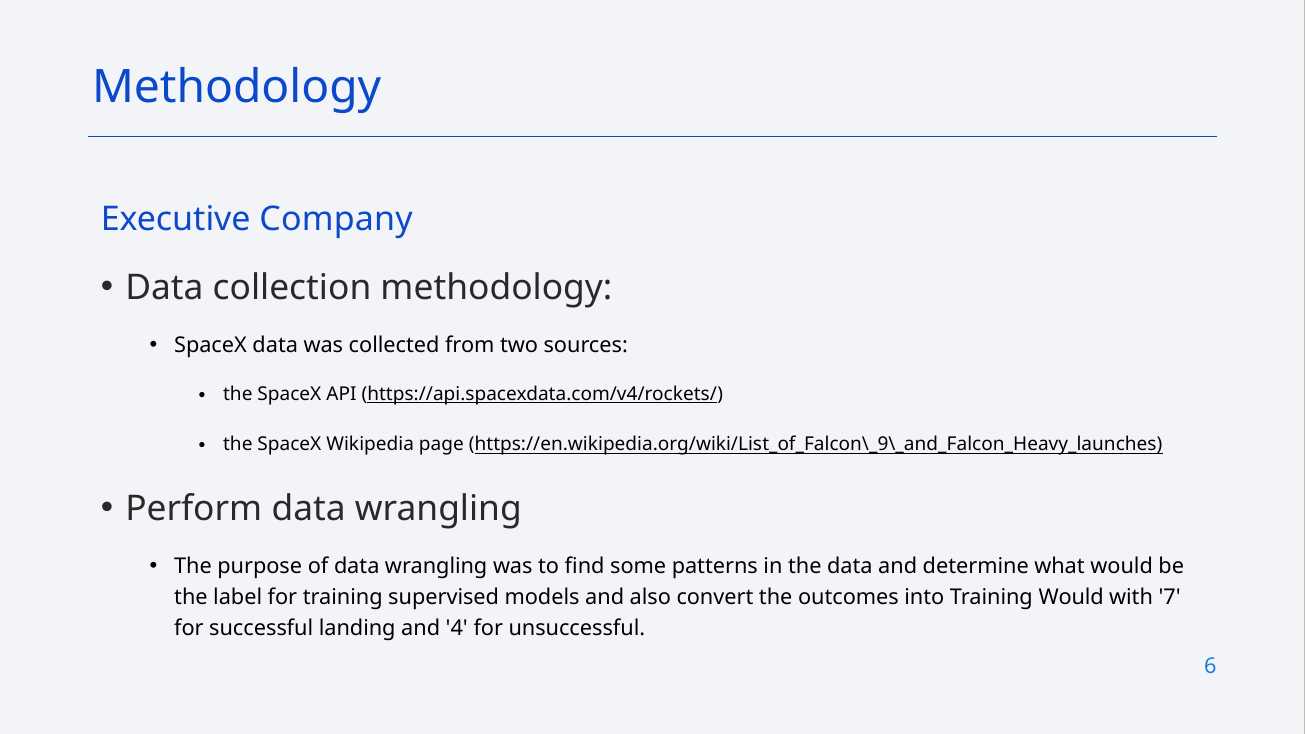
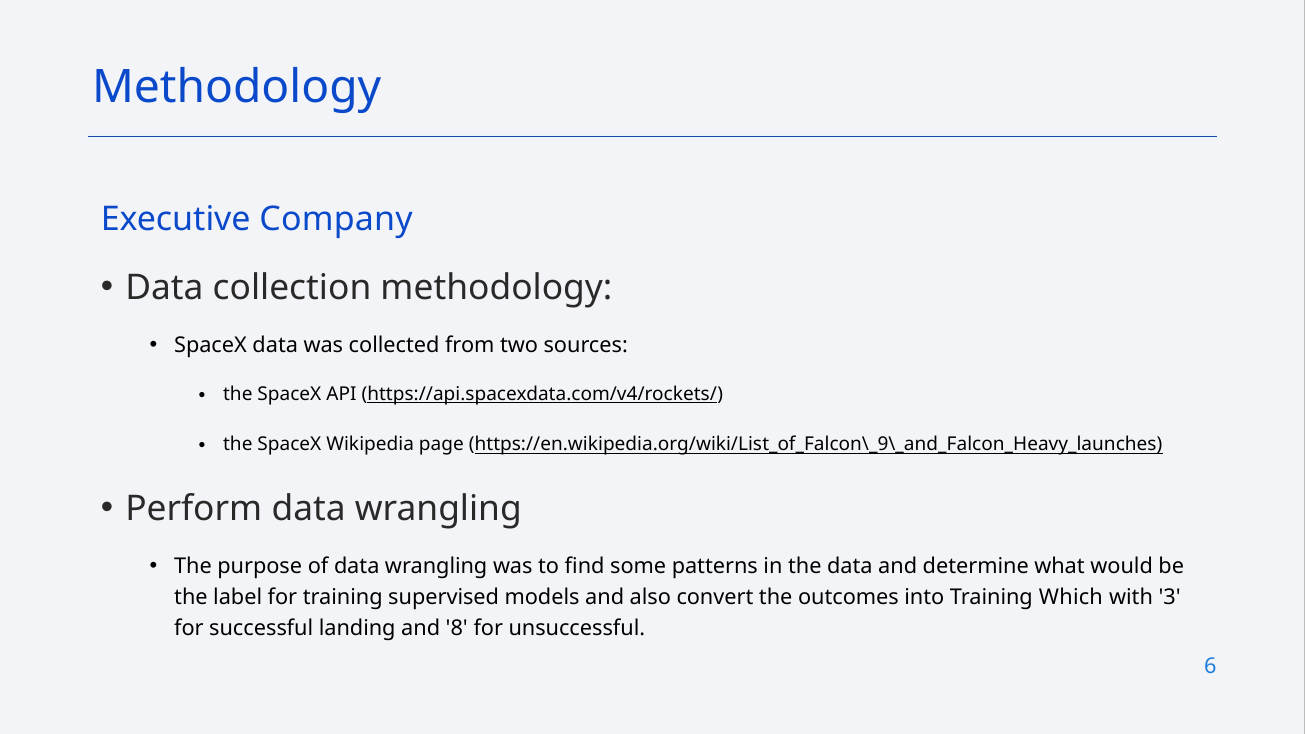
Training Would: Would -> Which
7: 7 -> 3
4: 4 -> 8
